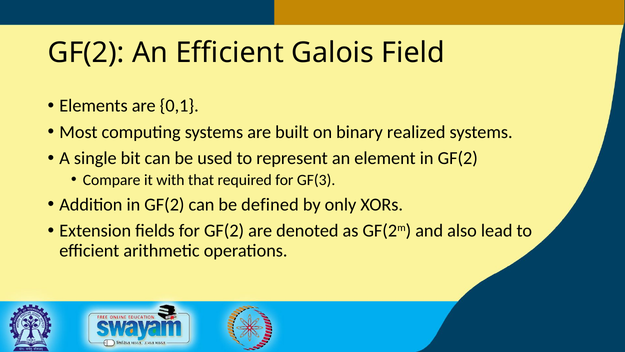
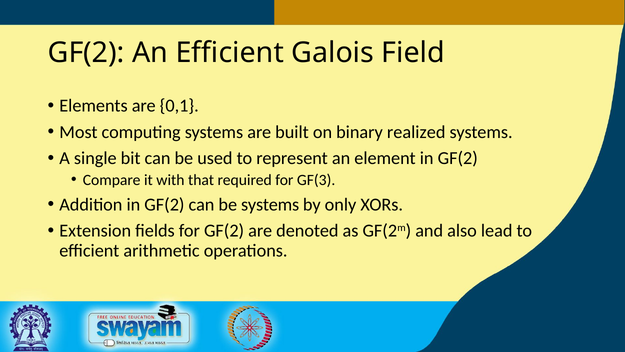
be defined: defined -> systems
